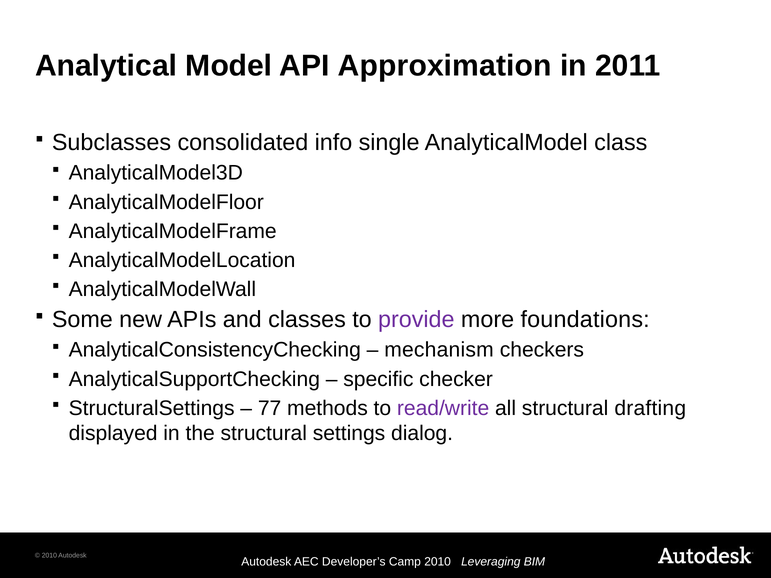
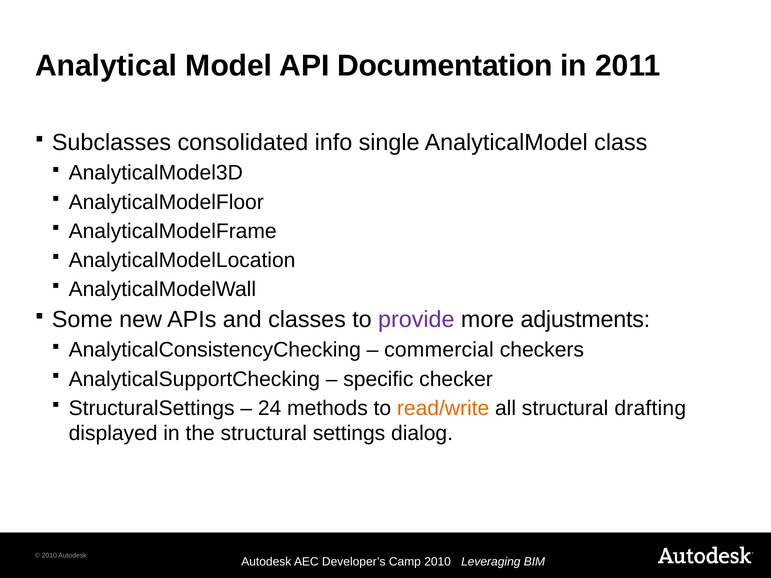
Approximation: Approximation -> Documentation
foundations: foundations -> adjustments
mechanism: mechanism -> commercial
77: 77 -> 24
read/write colour: purple -> orange
